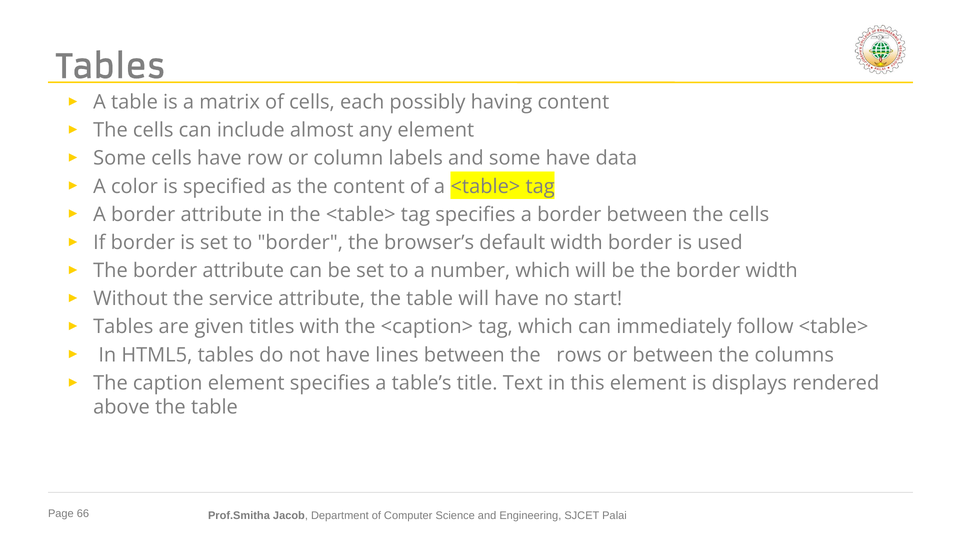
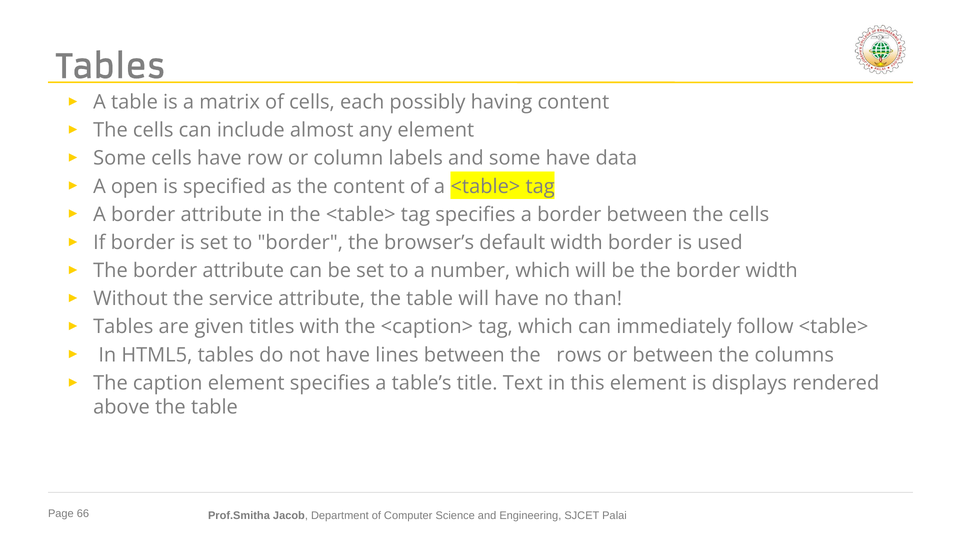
color: color -> open
start: start -> than
